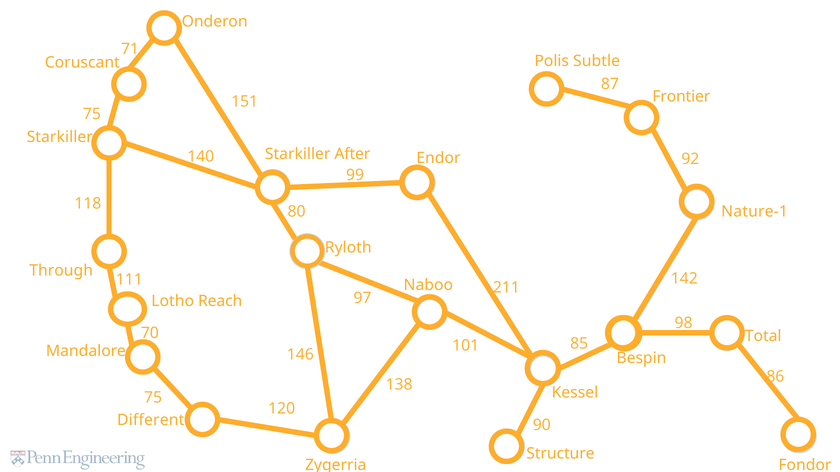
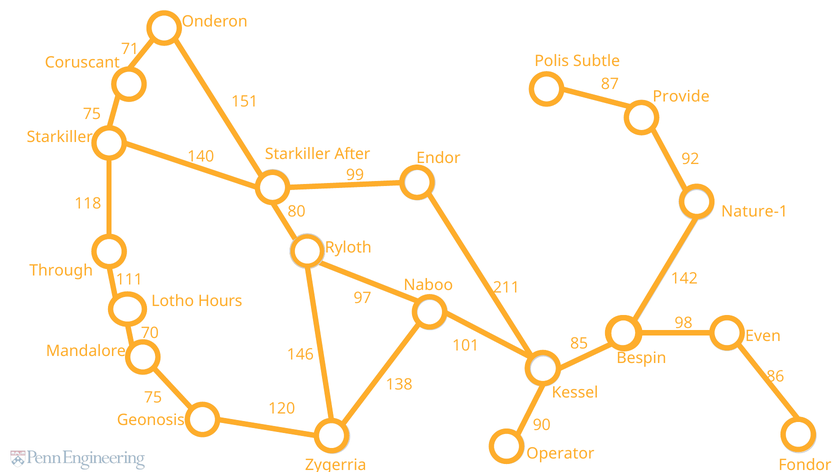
Frontier: Frontier -> Provide
Reach: Reach -> Hours
Total: Total -> Even
Different: Different -> Geonosis
Structure: Structure -> Operator
